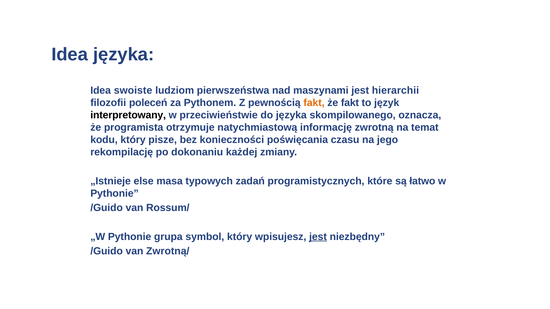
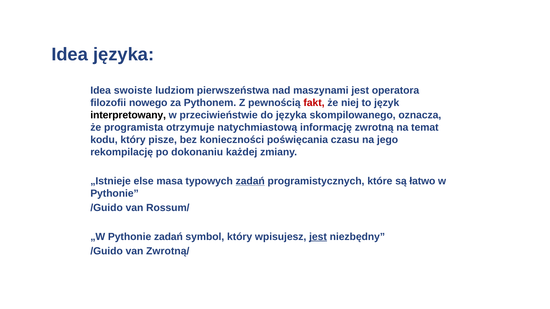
hierarchii: hierarchii -> operatora
poleceń: poleceń -> nowego
fakt at (314, 103) colour: orange -> red
że fakt: fakt -> niej
zadań at (250, 181) underline: none -> present
Pythonie grupa: grupa -> zadań
